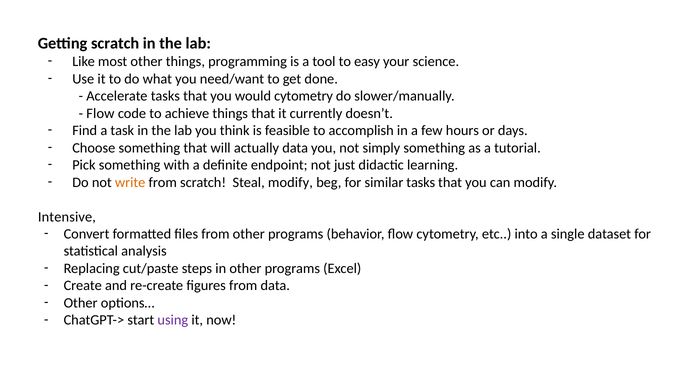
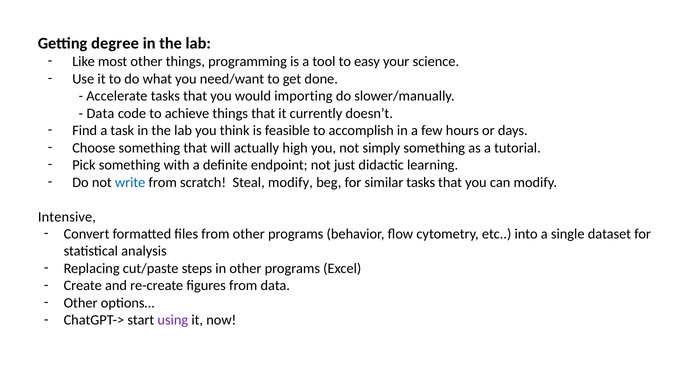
Getting scratch: scratch -> degree
would cytometry: cytometry -> importing
Flow at (100, 113): Flow -> Data
actually data: data -> high
write colour: orange -> blue
